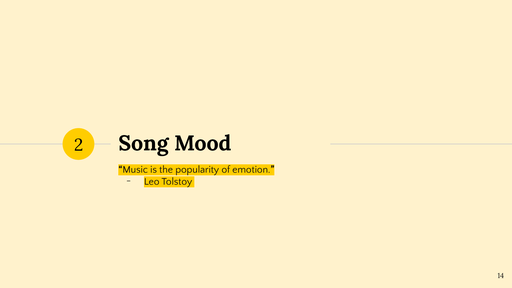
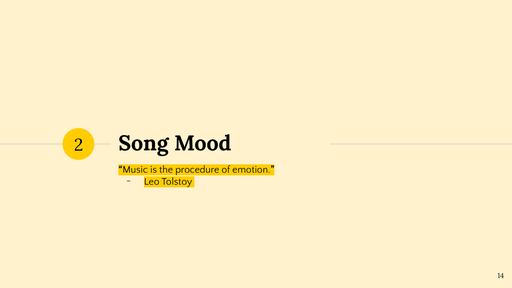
popularity: popularity -> procedure
